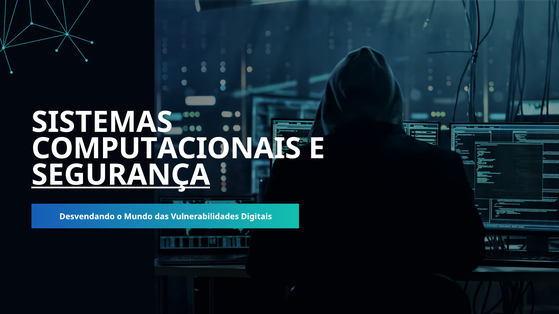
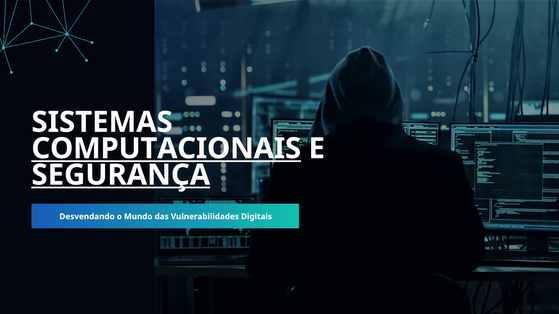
COMPUTACIONAIS underline: none -> present
